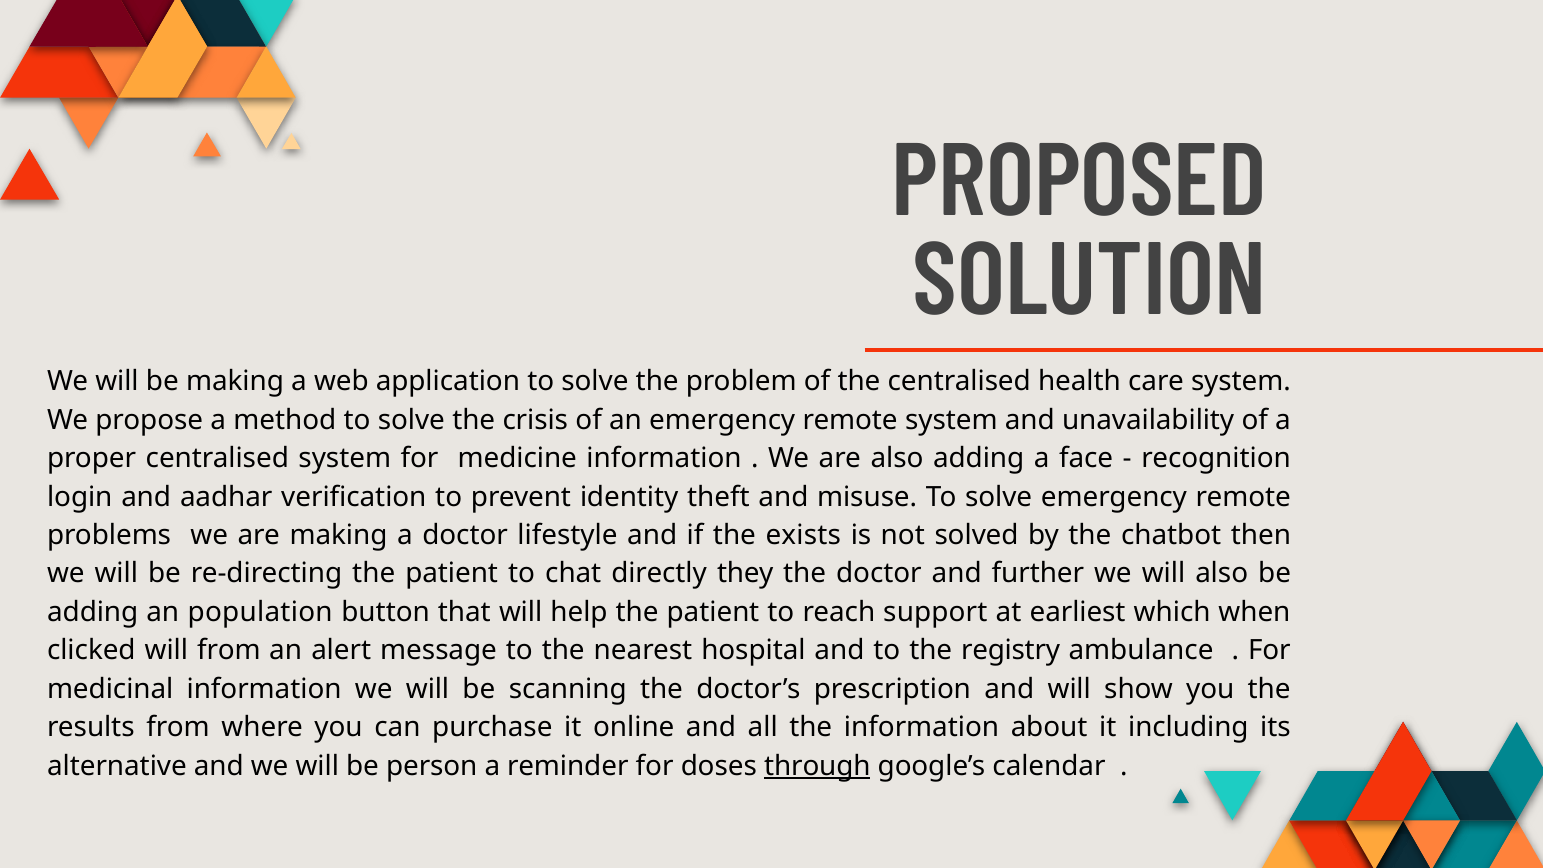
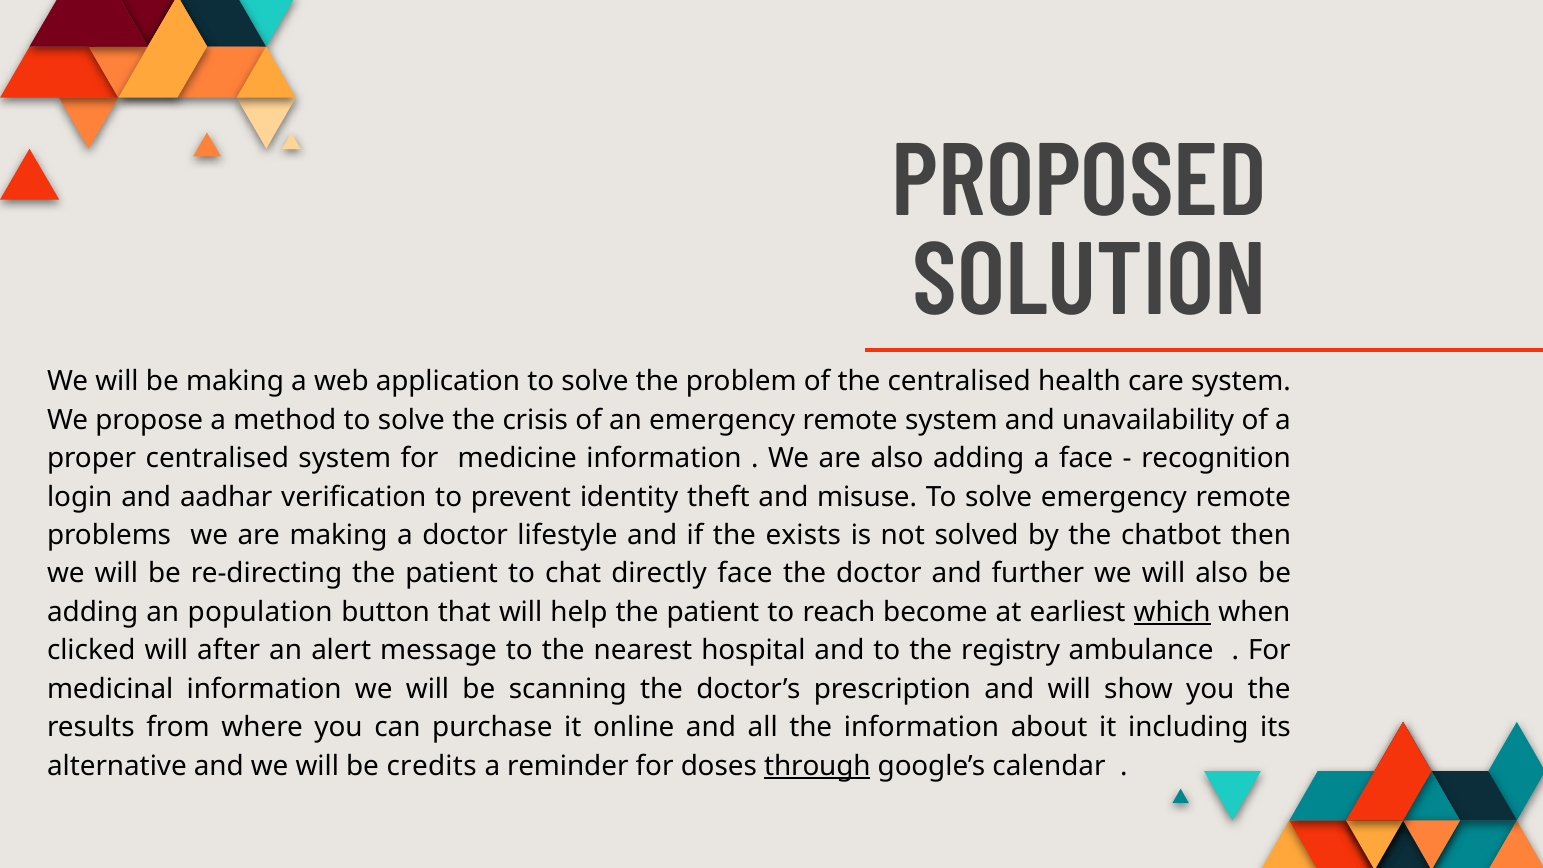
directly they: they -> face
support: support -> become
which underline: none -> present
will from: from -> after
person: person -> credits
